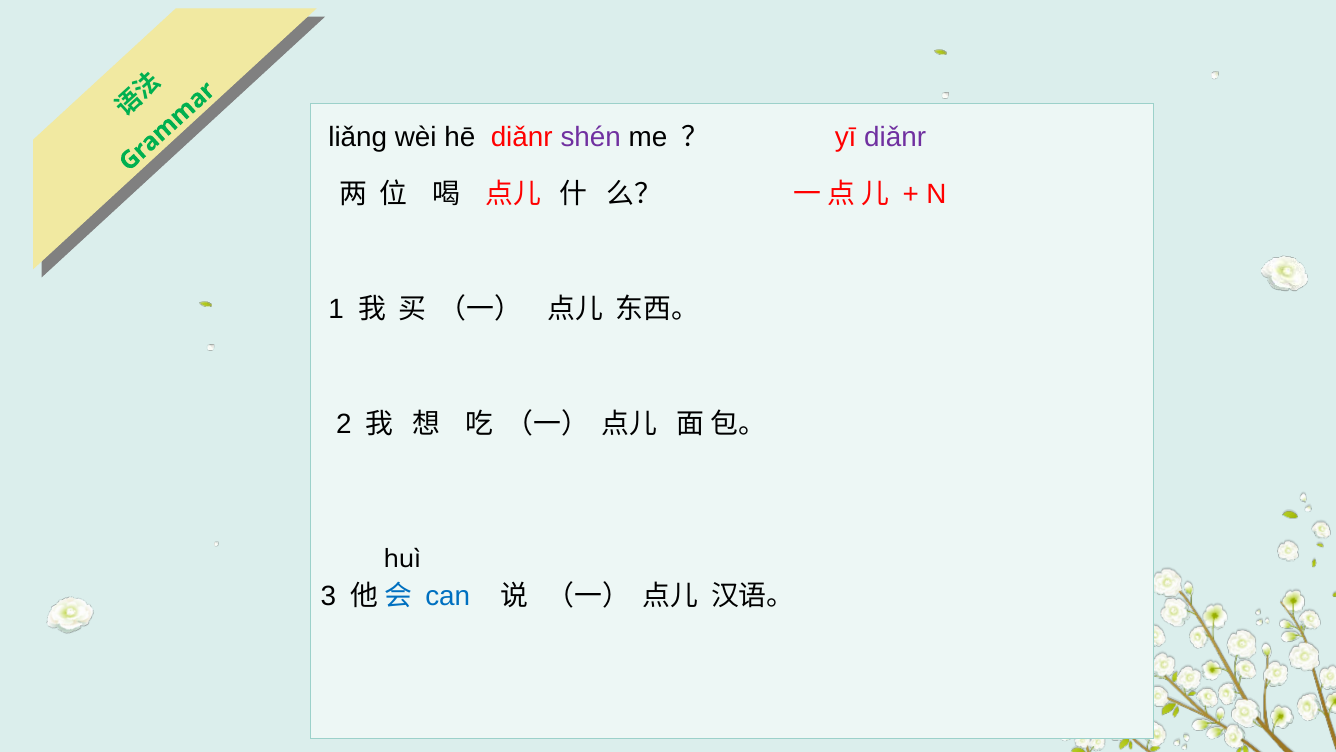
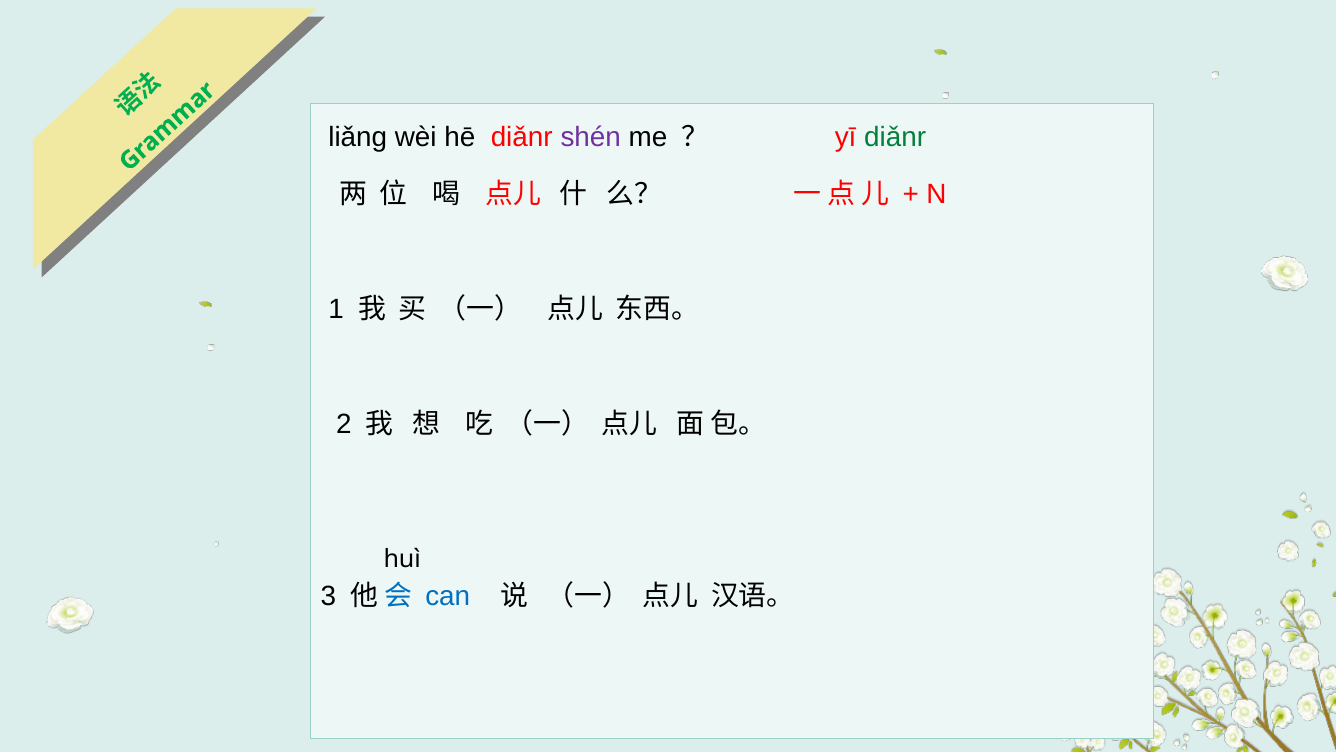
diǎnr at (895, 137) colour: purple -> green
